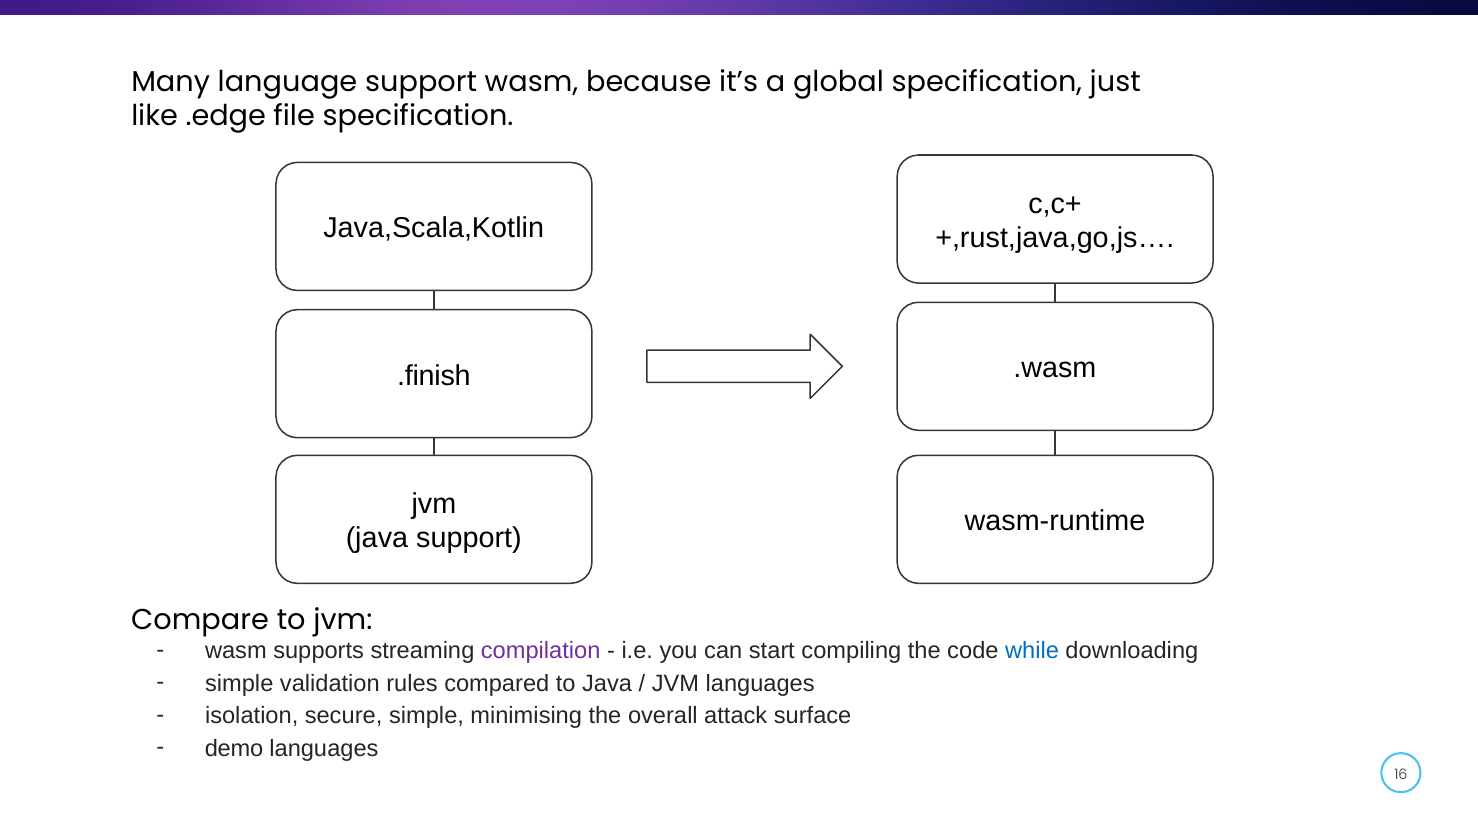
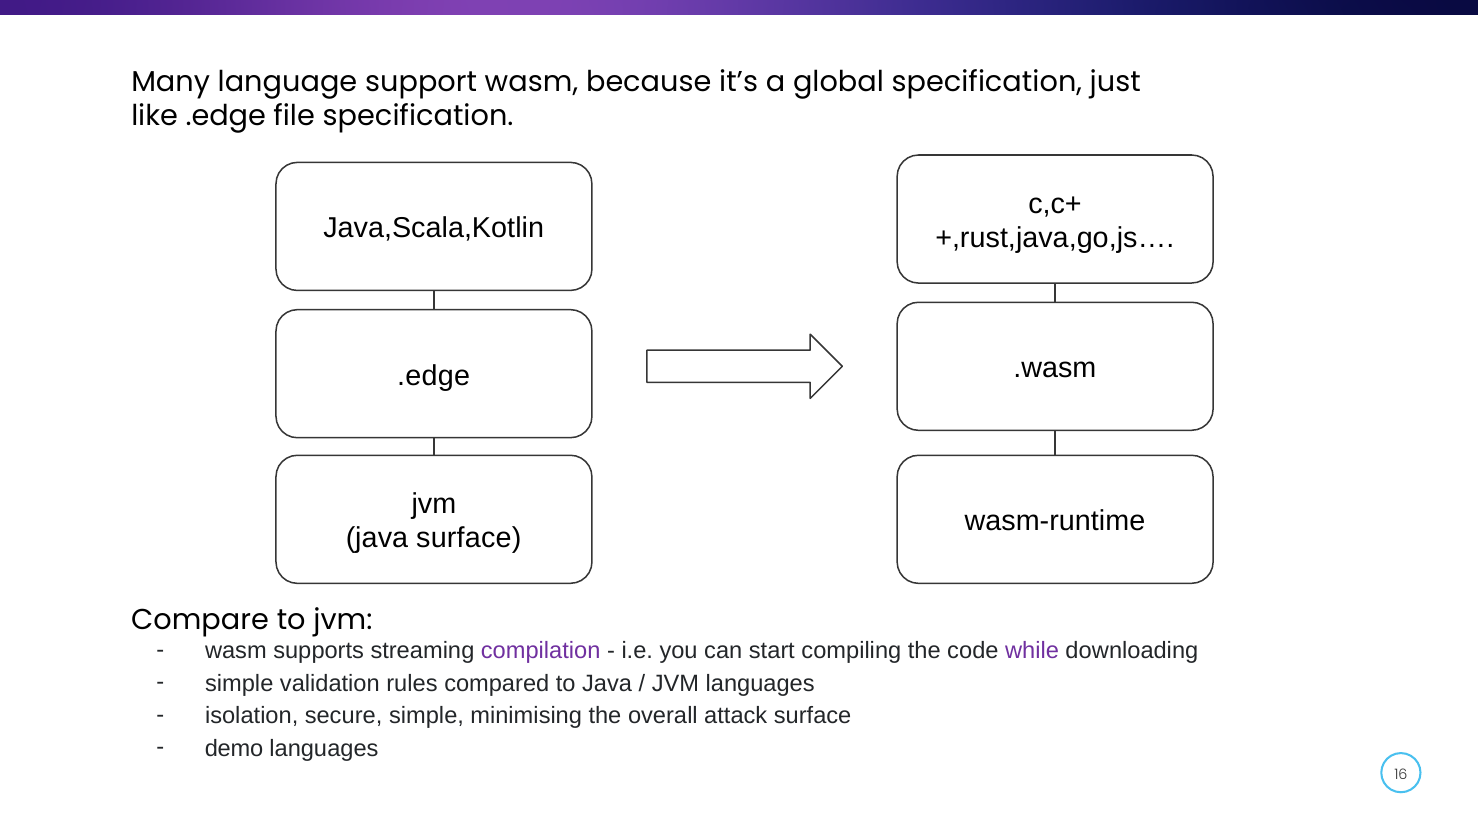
.finish at (434, 376): .finish -> .edge
java support: support -> surface
while colour: blue -> purple
